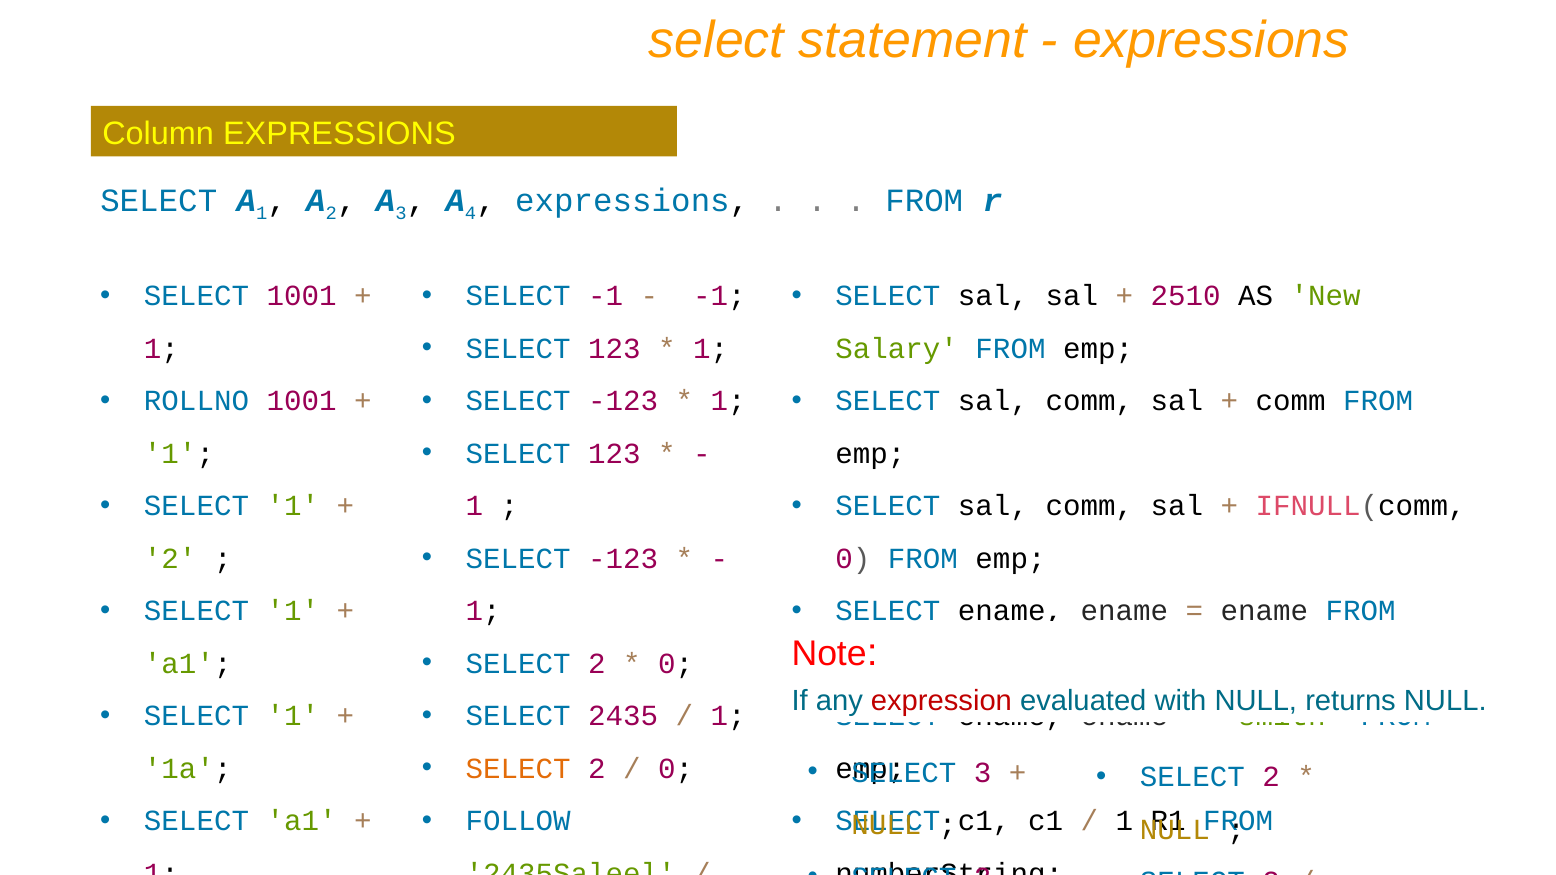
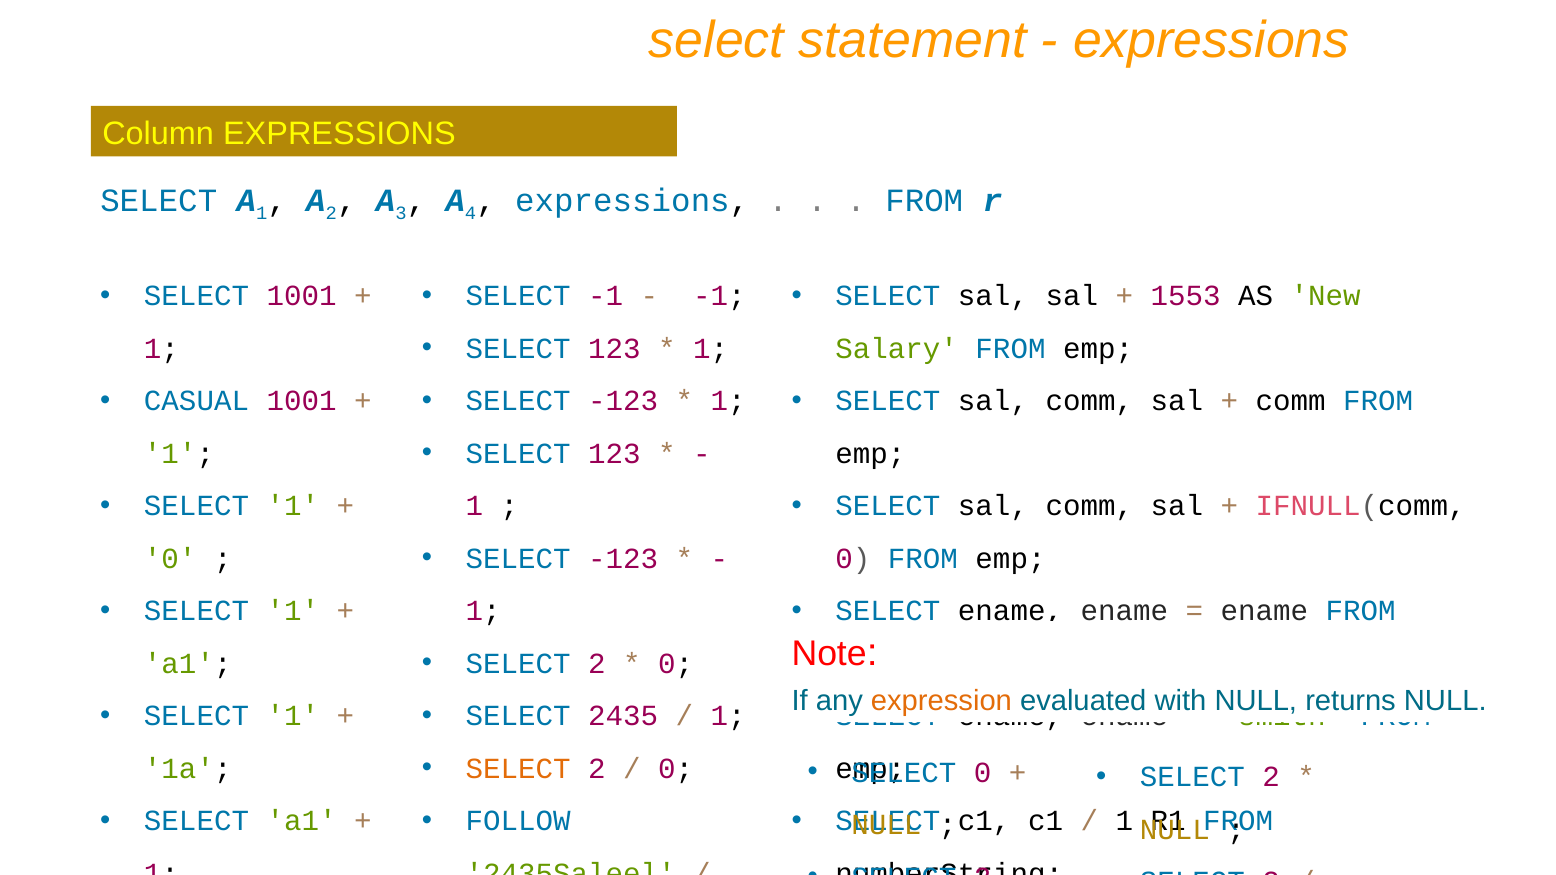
2510: 2510 -> 1553
ROLLNO: ROLLNO -> CASUAL
2 at (170, 559): 2 -> 0
expression colour: red -> orange
3 at (983, 773): 3 -> 0
